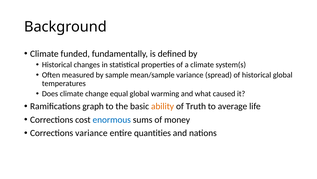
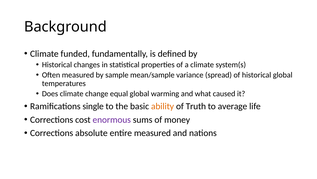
graph: graph -> single
enormous colour: blue -> purple
Corrections variance: variance -> absolute
entire quantities: quantities -> measured
